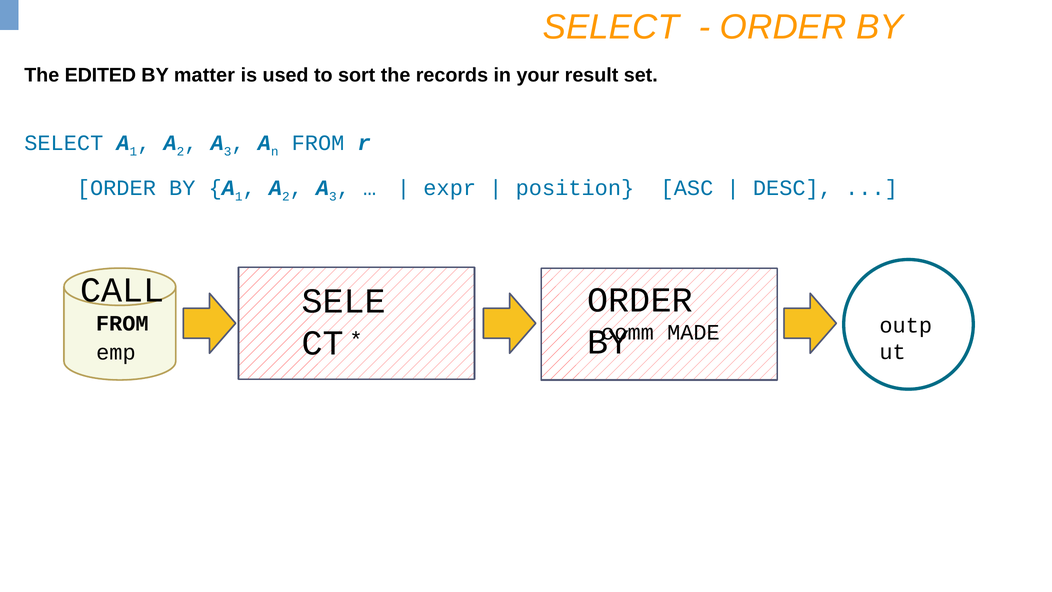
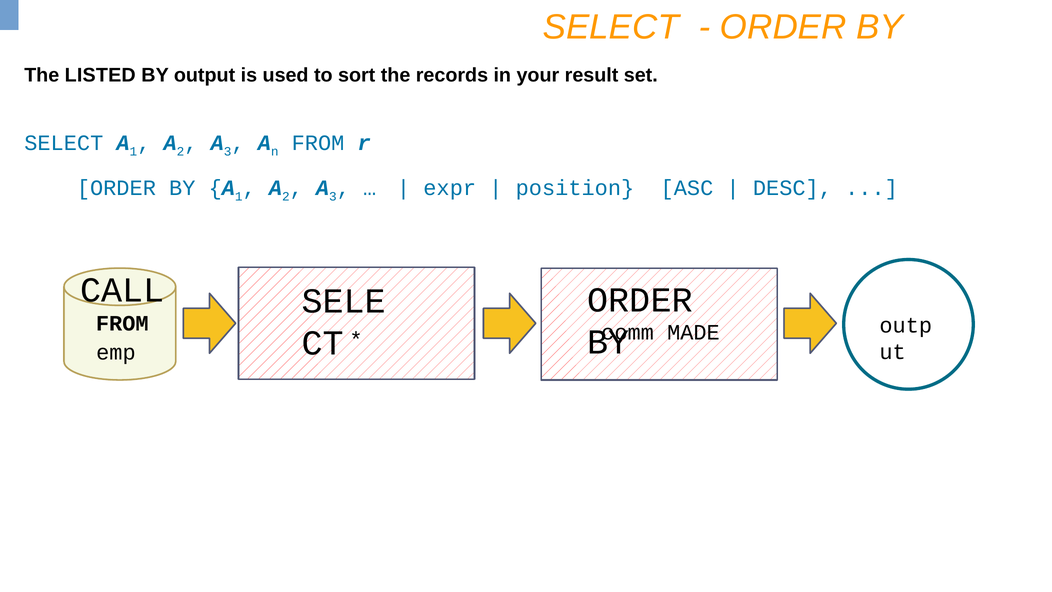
EDITED: EDITED -> LISTED
matter: matter -> output
